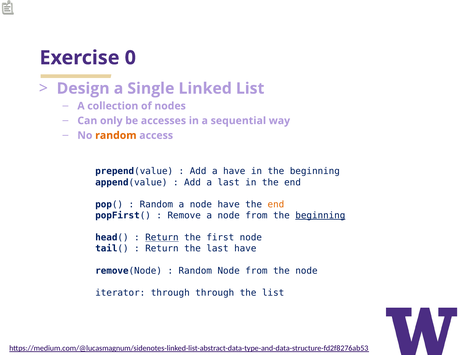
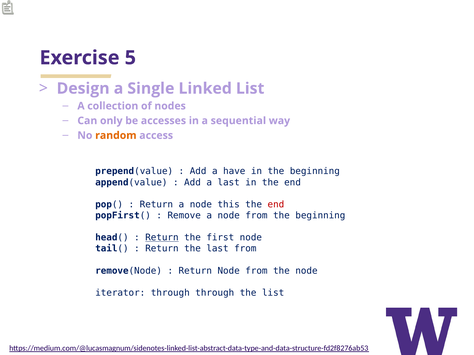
0: 0 -> 5
Random at (156, 205): Random -> Return
node have: have -> this
end at (276, 205) colour: orange -> red
beginning at (320, 216) underline: present -> none
last have: have -> from
Random at (195, 271): Random -> Return
